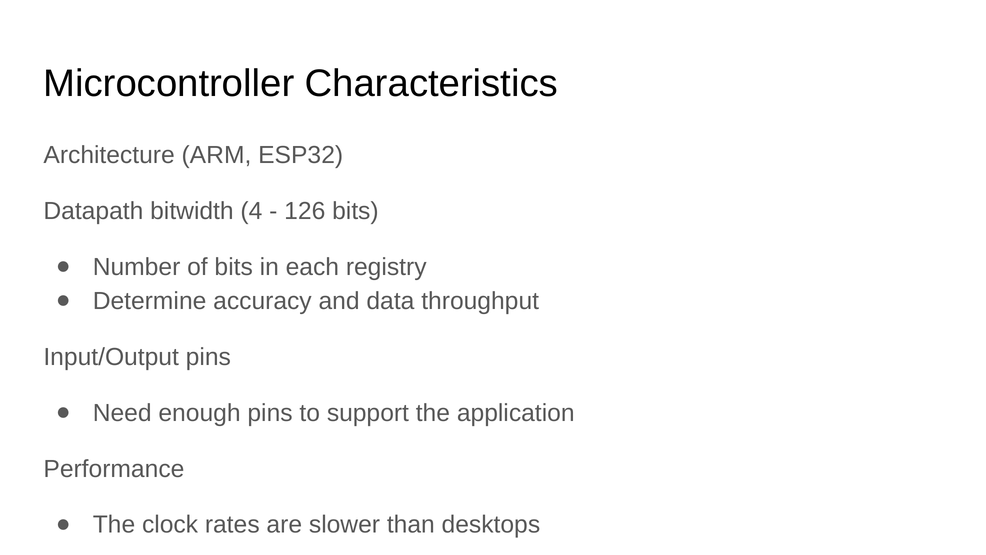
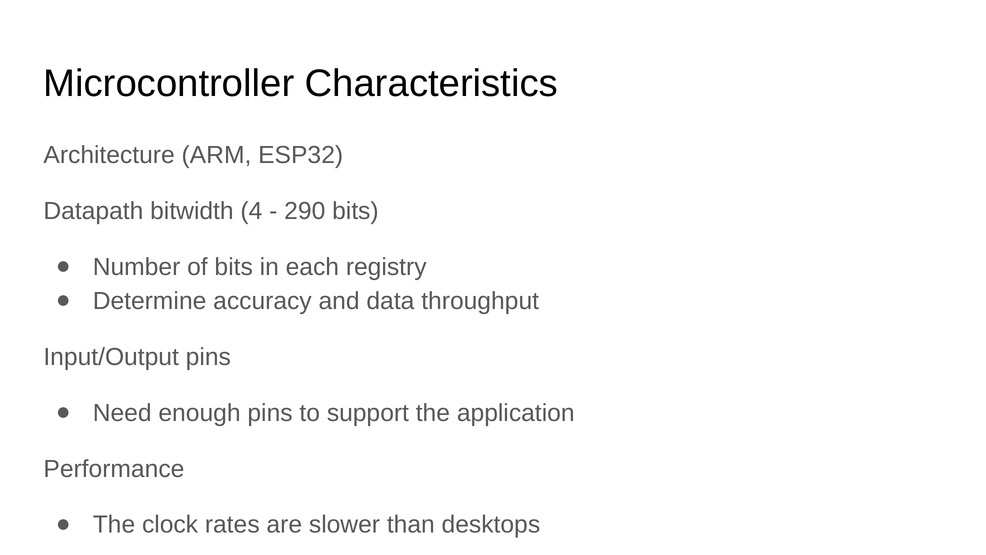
126: 126 -> 290
